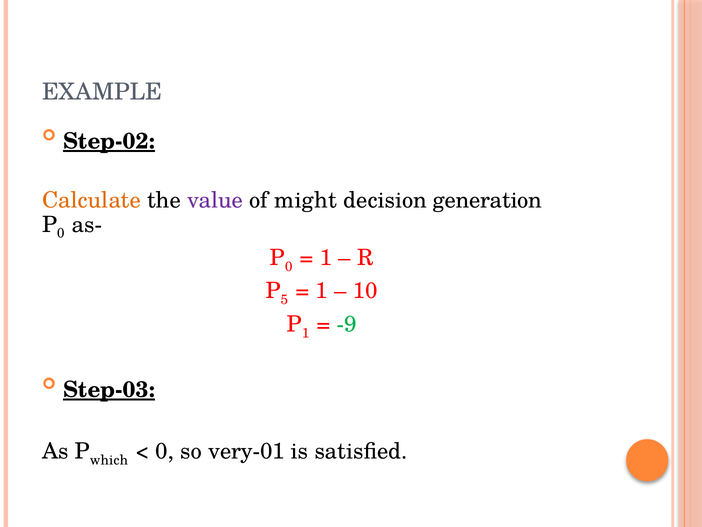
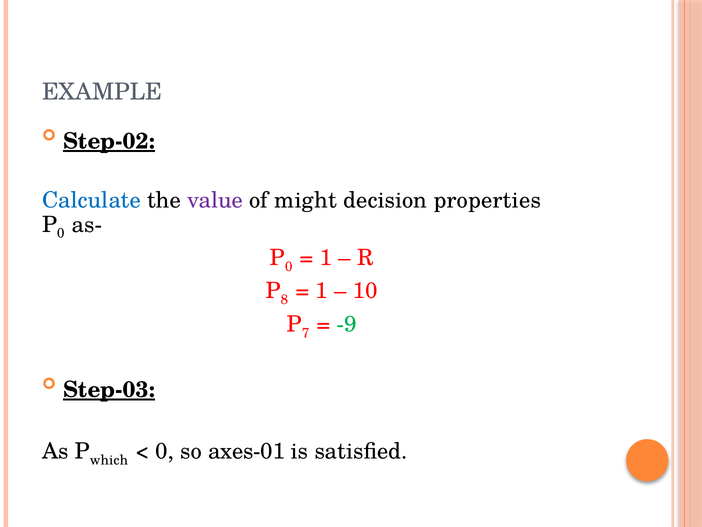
Calculate colour: orange -> blue
generation: generation -> properties
5: 5 -> 8
1 at (306, 333): 1 -> 7
very-01: very-01 -> axes-01
